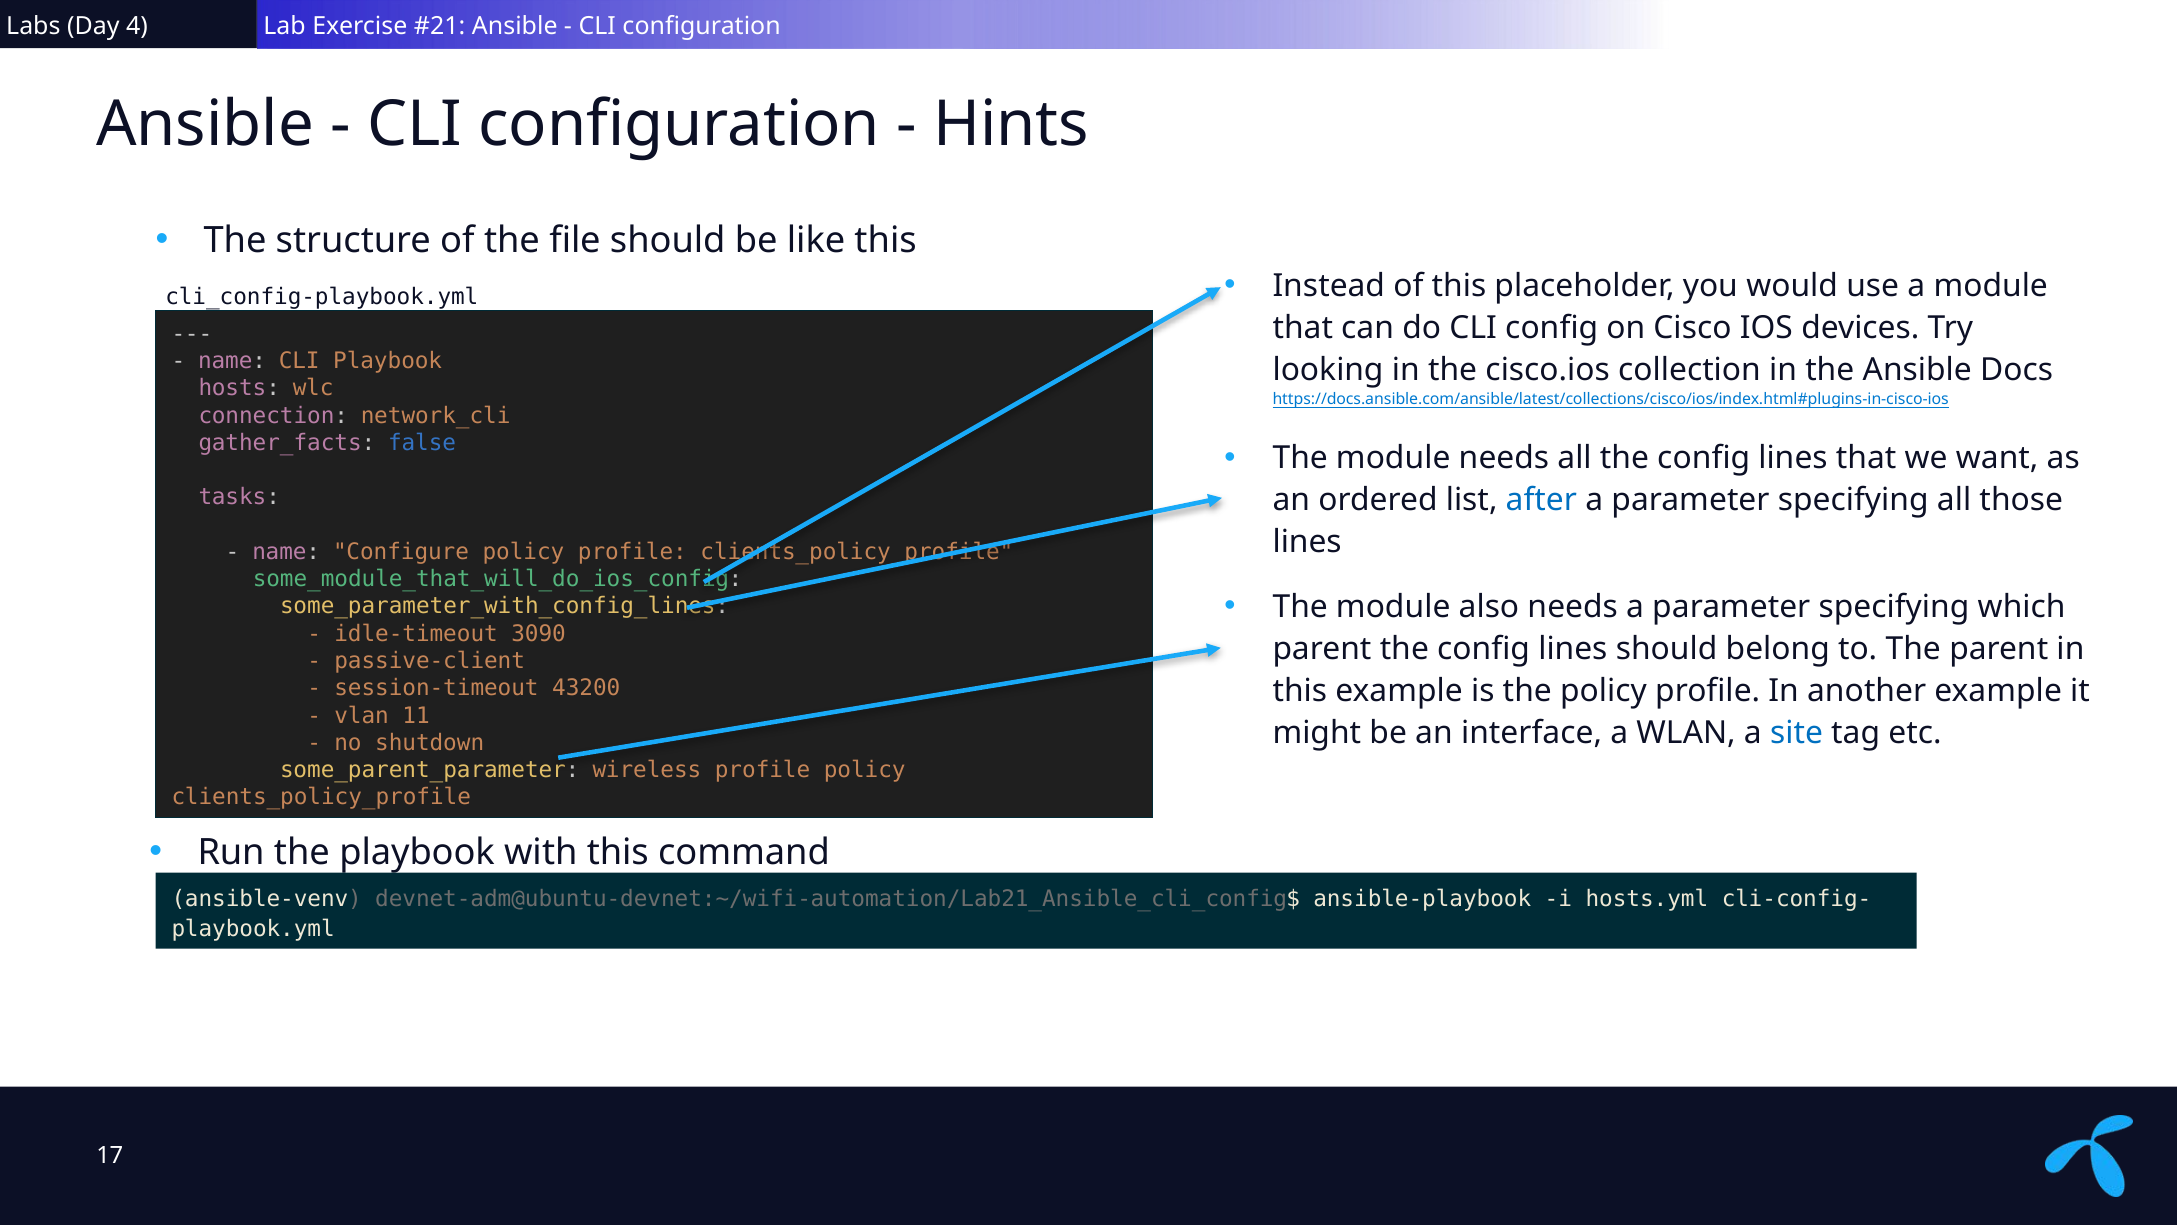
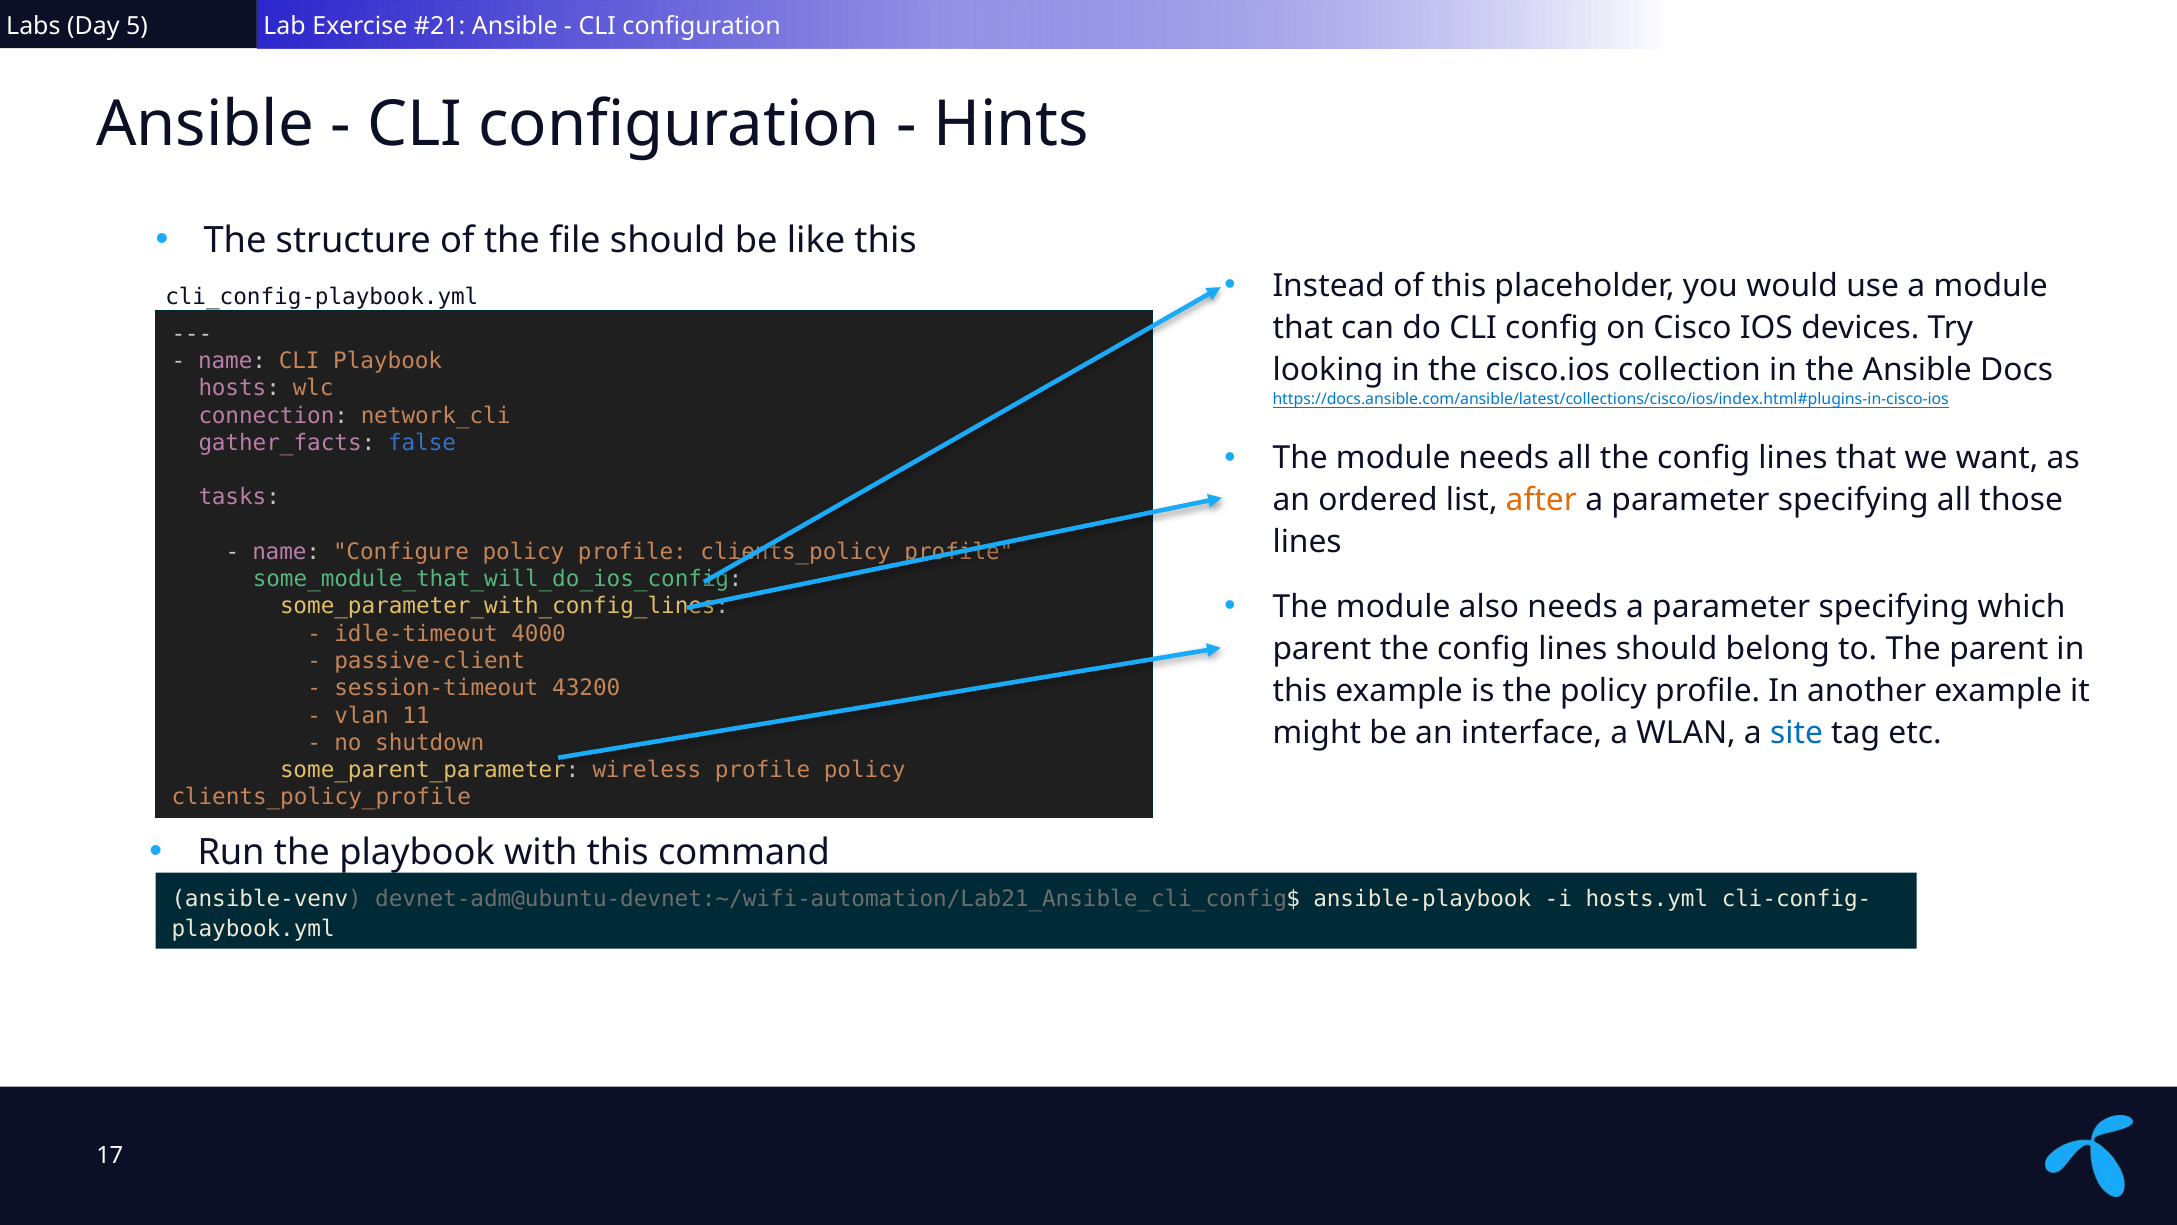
4: 4 -> 5
after colour: blue -> orange
3090: 3090 -> 4000
